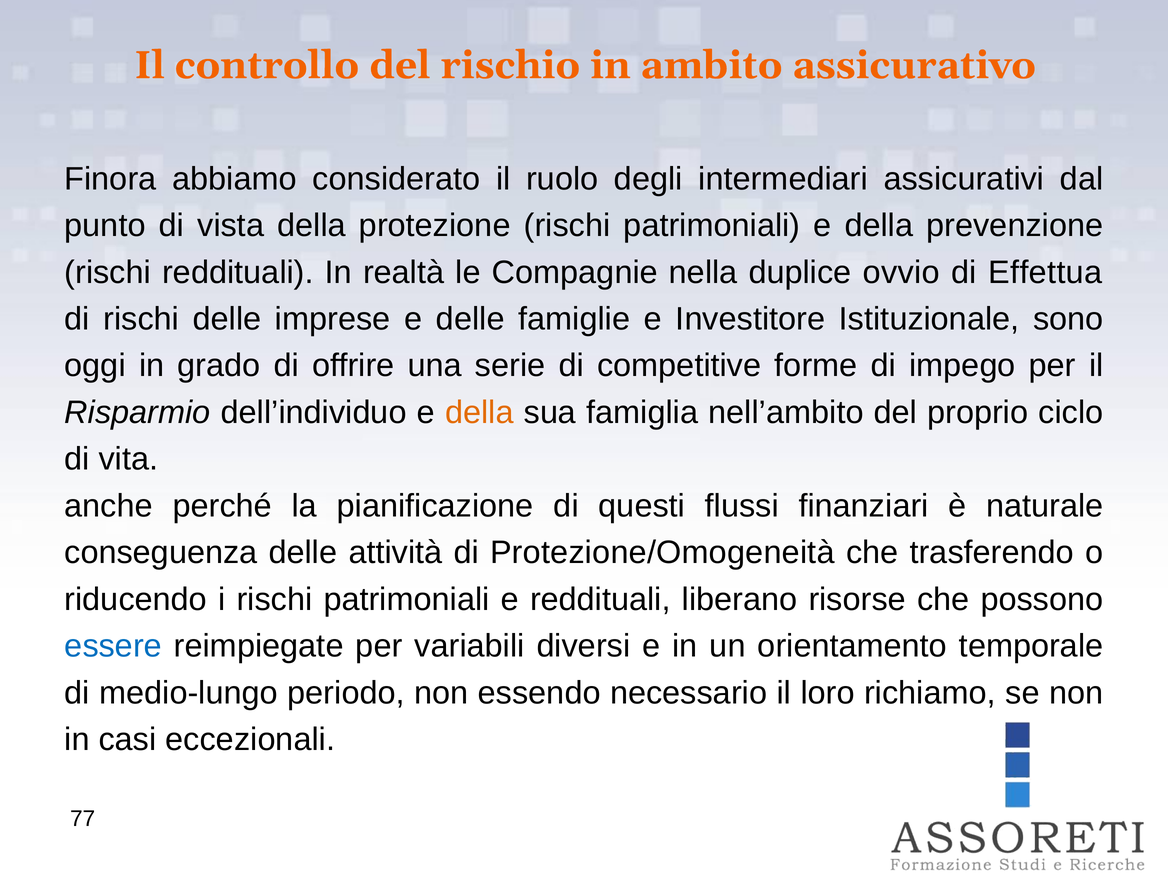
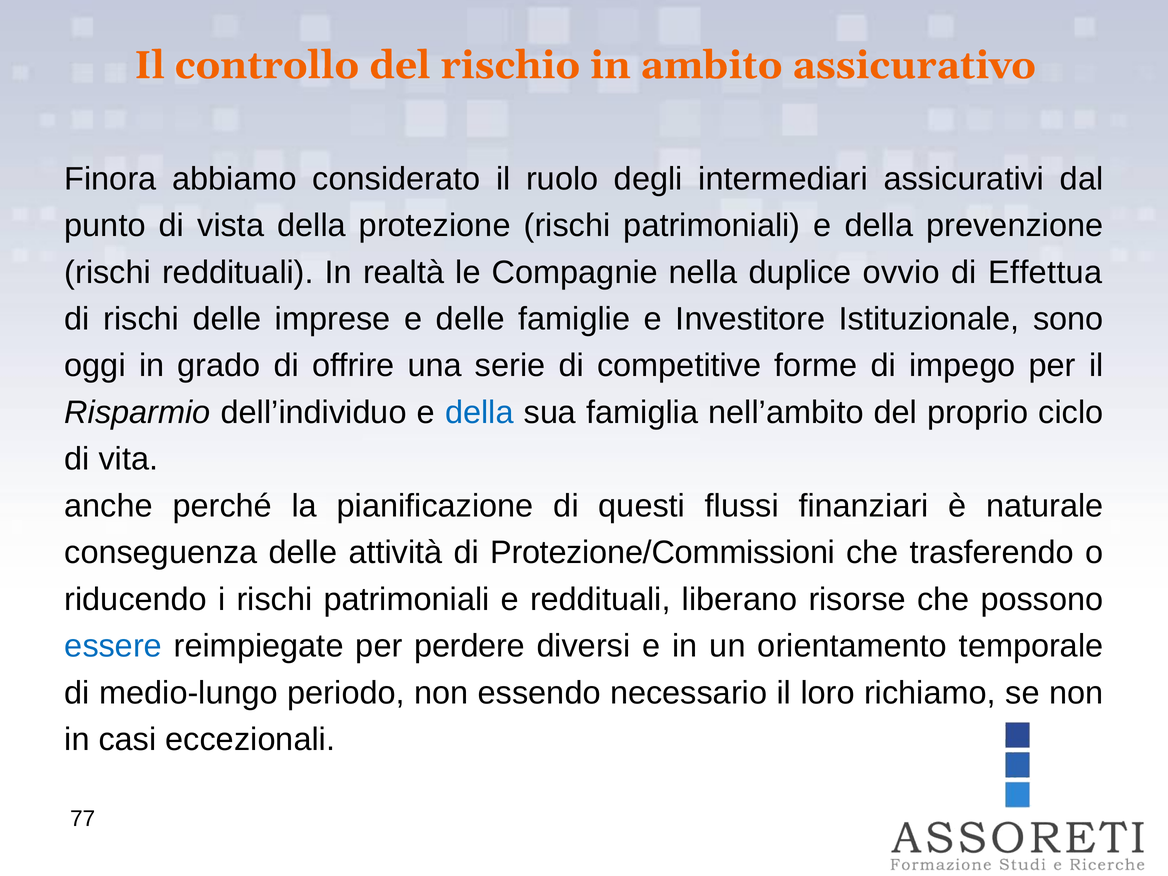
della at (479, 412) colour: orange -> blue
Protezione/Omogeneità: Protezione/Omogeneità -> Protezione/Commissioni
variabili: variabili -> perdere
